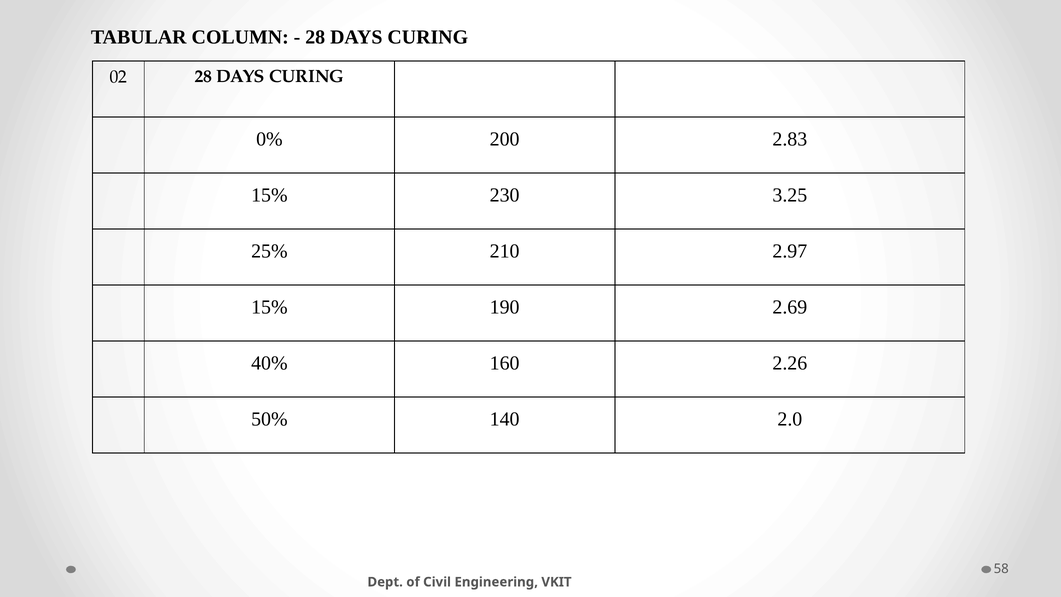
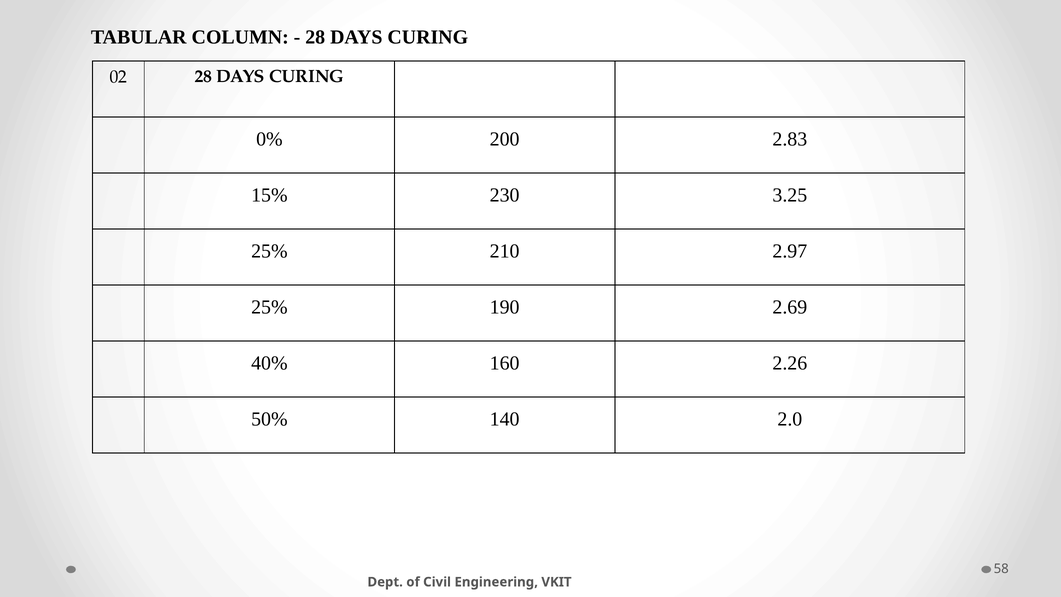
15% at (269, 307): 15% -> 25%
